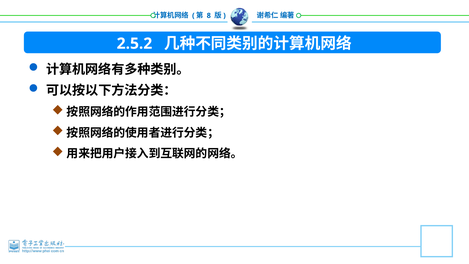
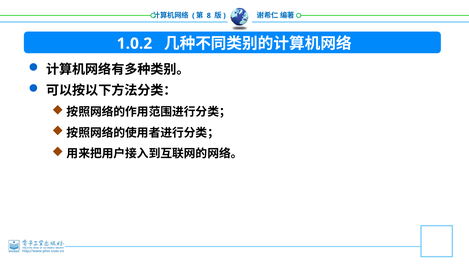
2.5.2: 2.5.2 -> 1.0.2
